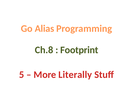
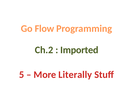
Alias: Alias -> Flow
Ch.8: Ch.8 -> Ch.2
Footprint: Footprint -> Imported
